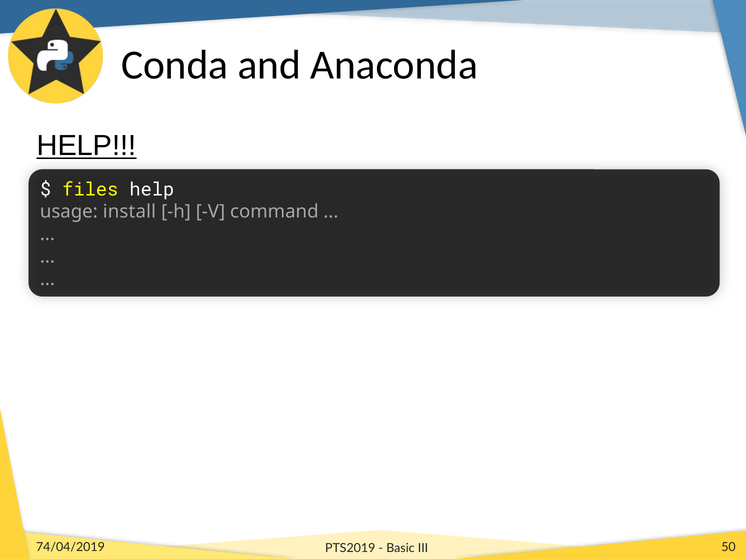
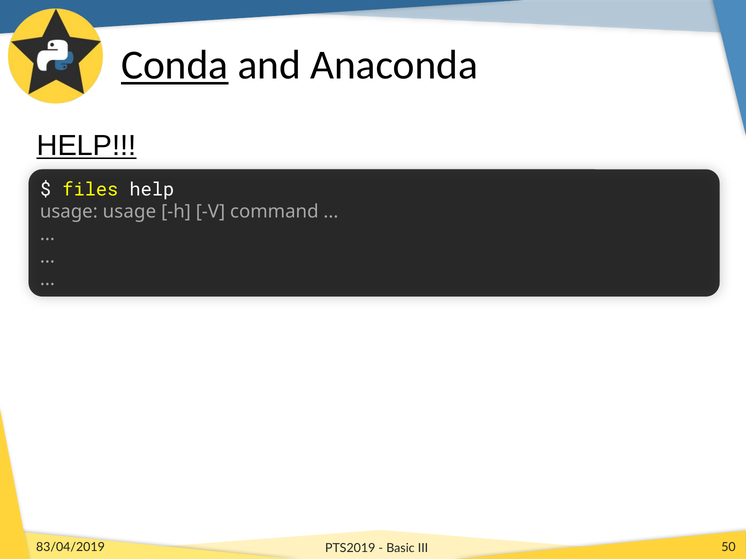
Conda underline: none -> present
usage install: install -> usage
74/04/2019: 74/04/2019 -> 83/04/2019
